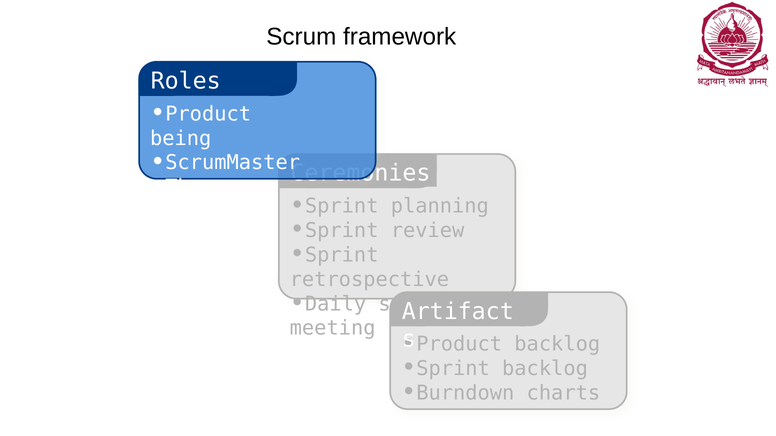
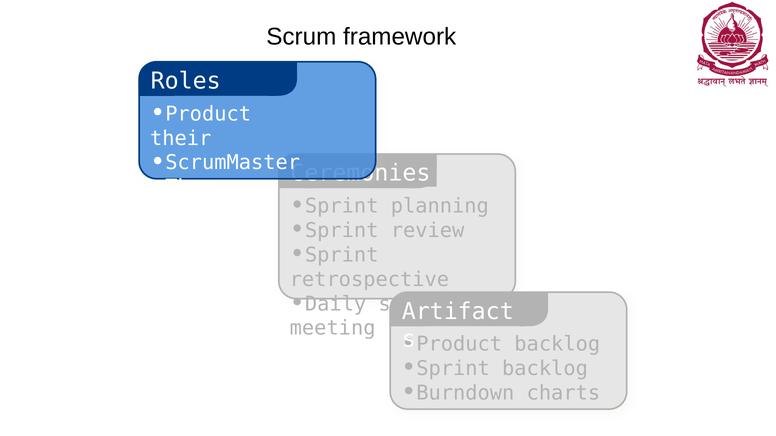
being: being -> their
